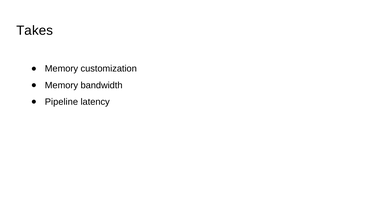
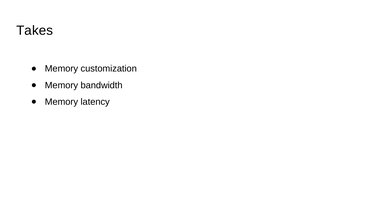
Pipeline at (61, 102): Pipeline -> Memory
